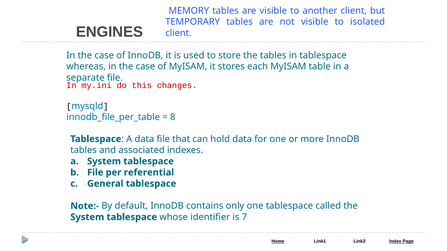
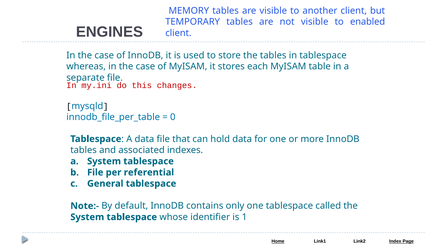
isolated: isolated -> enabled
8: 8 -> 0
7: 7 -> 1
